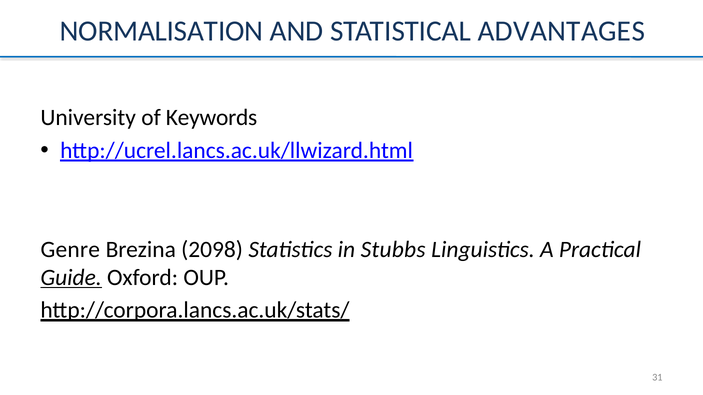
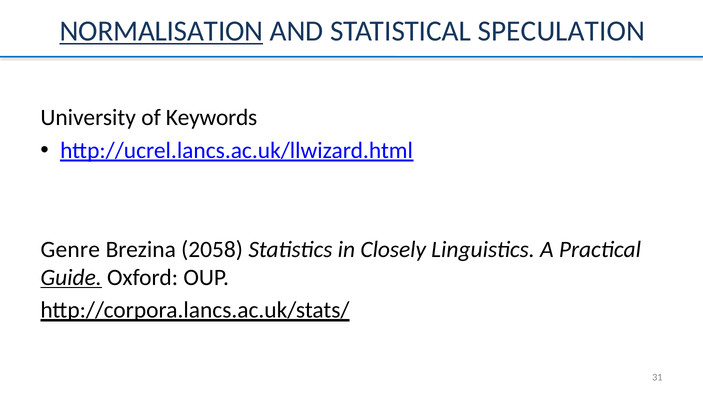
NORMALISATION underline: none -> present
ADVANTAGES: ADVANTAGES -> SPECULATION
2098: 2098 -> 2058
Stubbs: Stubbs -> Closely
